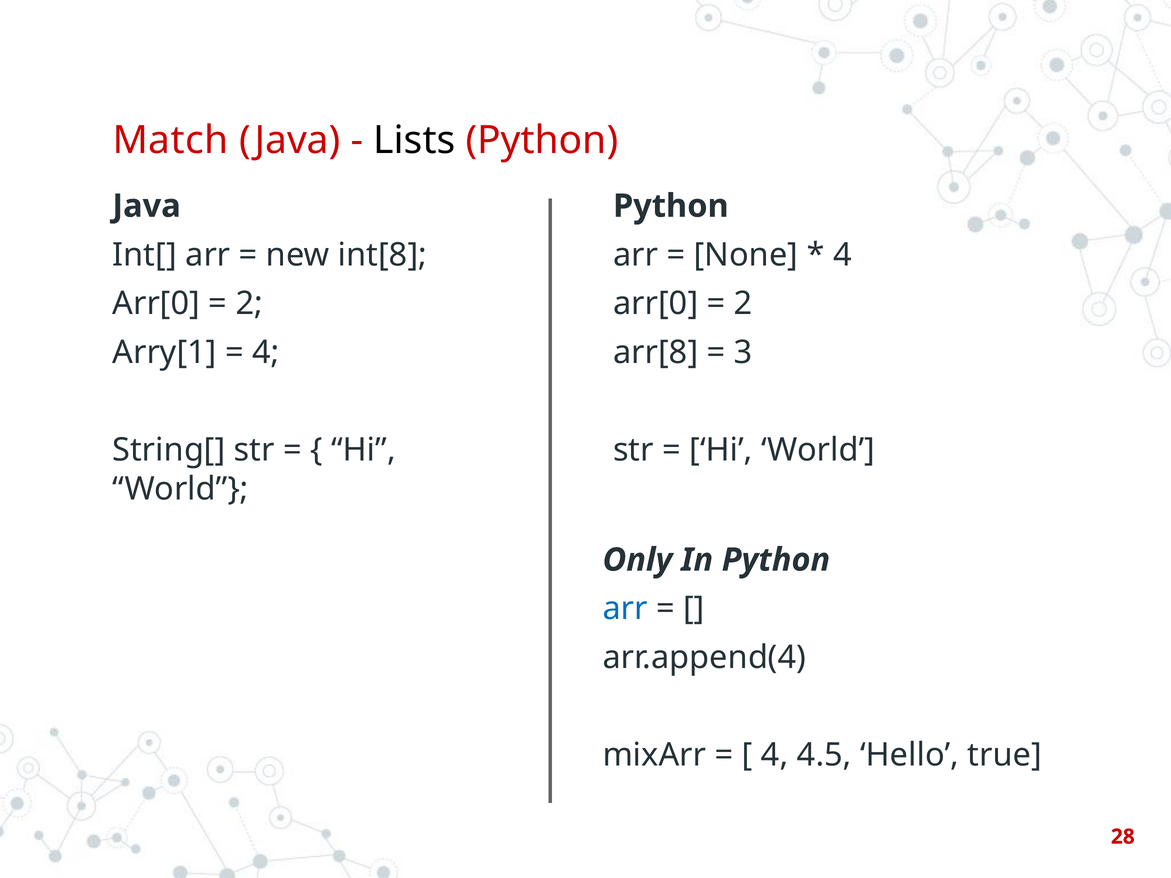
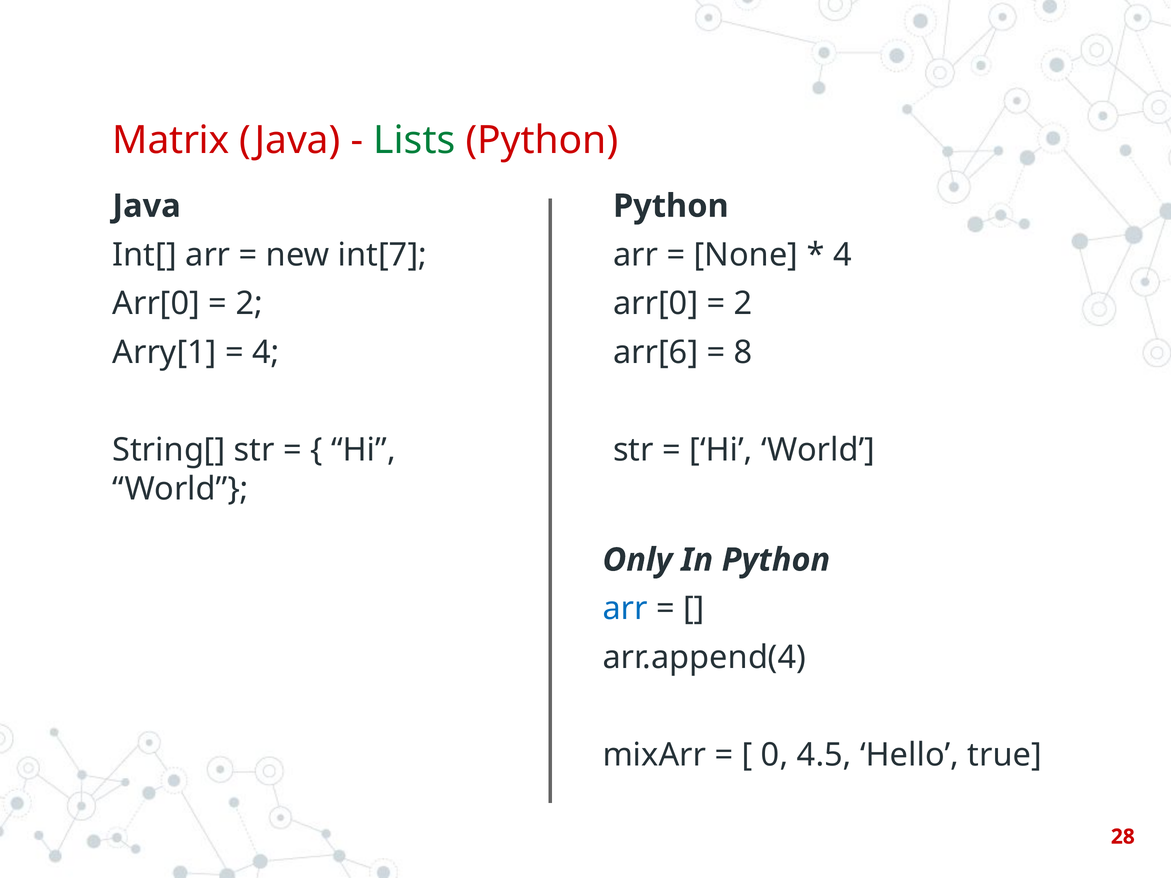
Match: Match -> Matrix
Lists colour: black -> green
int[8: int[8 -> int[7
arr[8: arr[8 -> arr[6
3: 3 -> 8
4 at (775, 755): 4 -> 0
